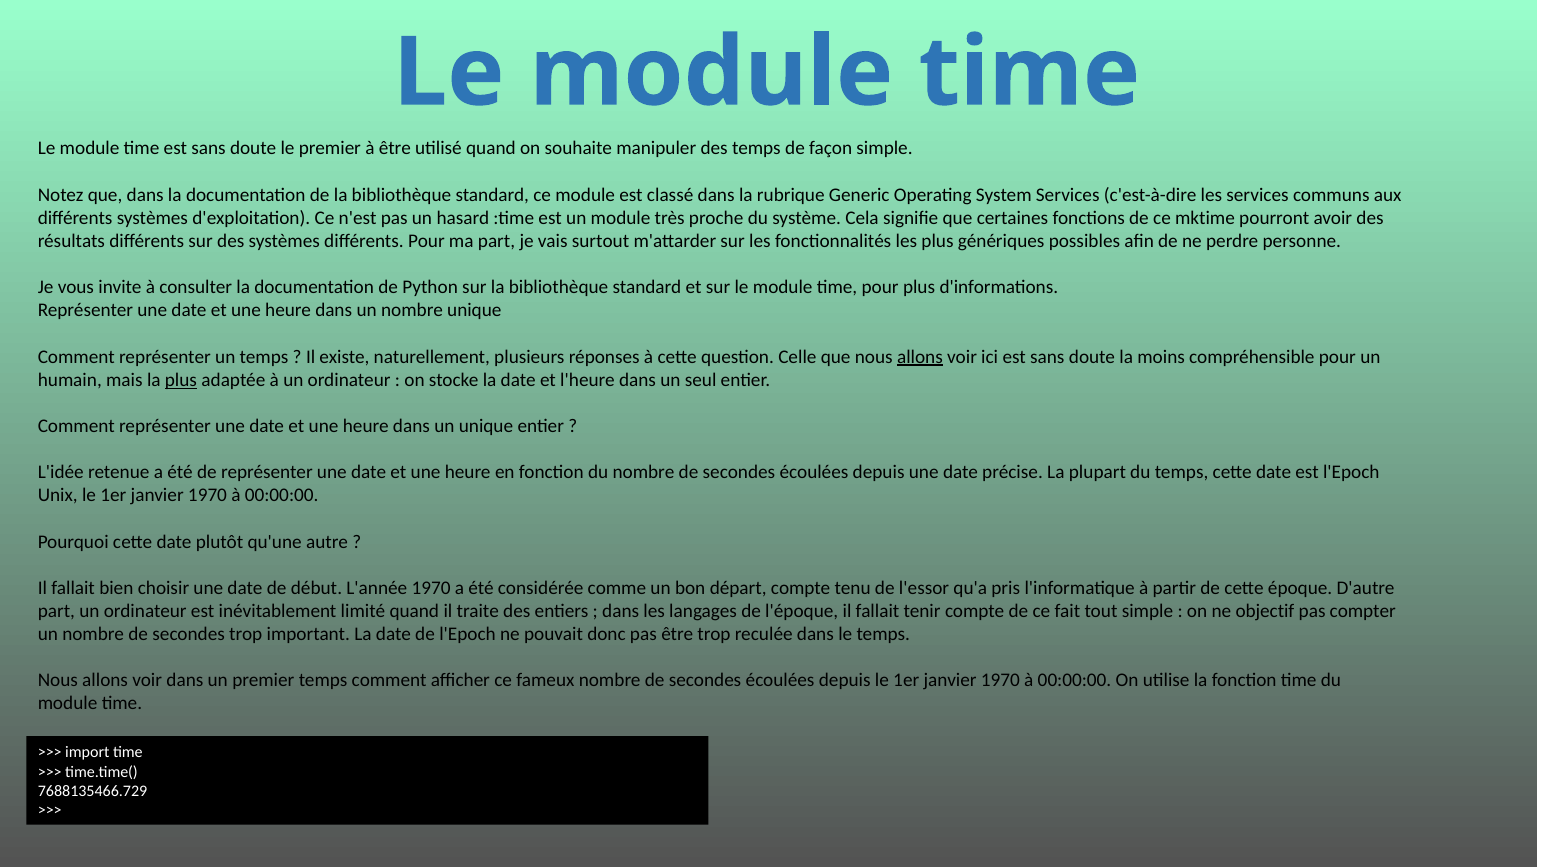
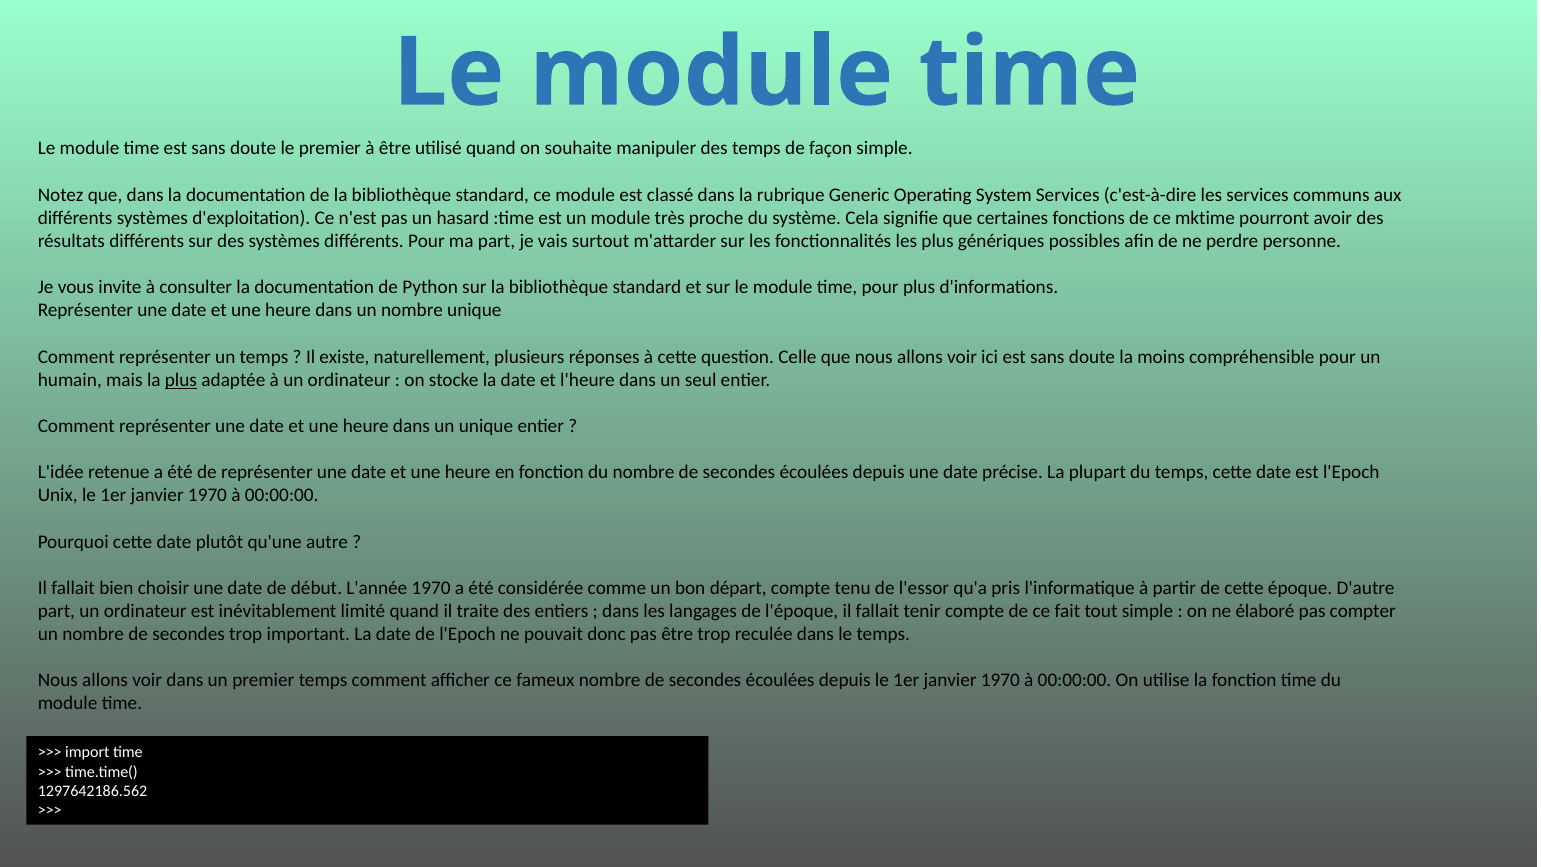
allons at (920, 357) underline: present -> none
objectif: objectif -> élaboré
7688135466.729: 7688135466.729 -> 1297642186.562
